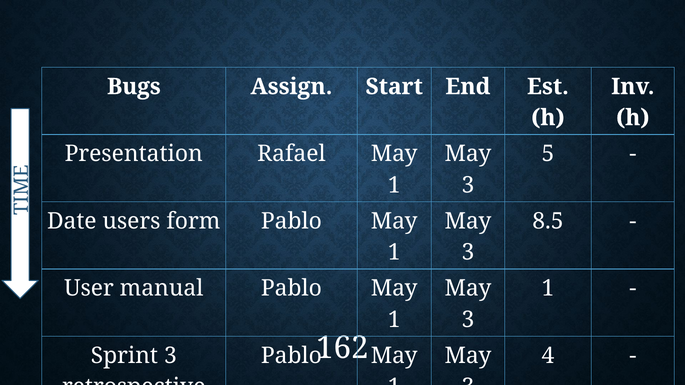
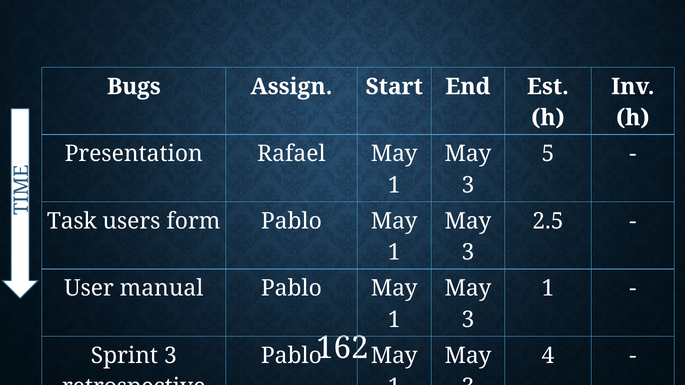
Date: Date -> Task
8.5: 8.5 -> 2.5
